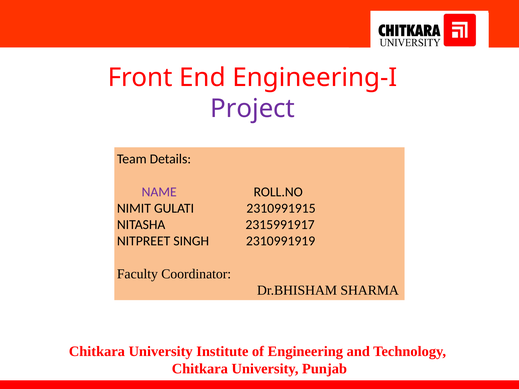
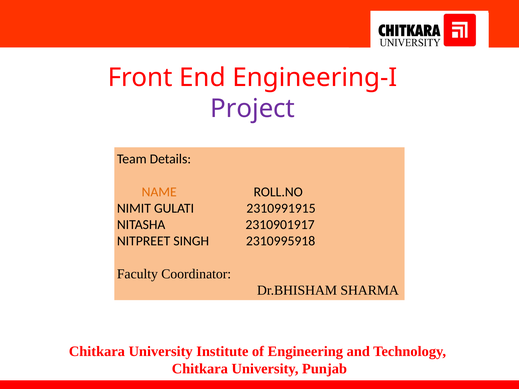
NAME colour: purple -> orange
2315991917: 2315991917 -> 2310901917
2310991919: 2310991919 -> 2310995918
